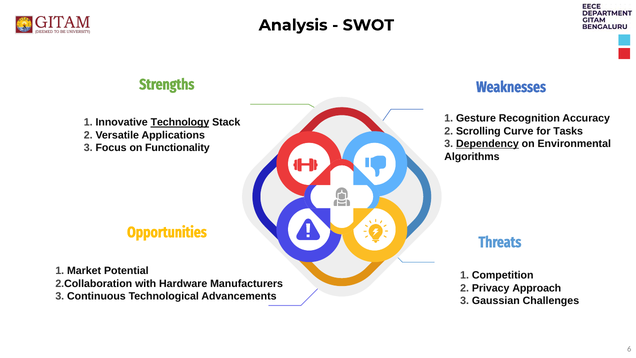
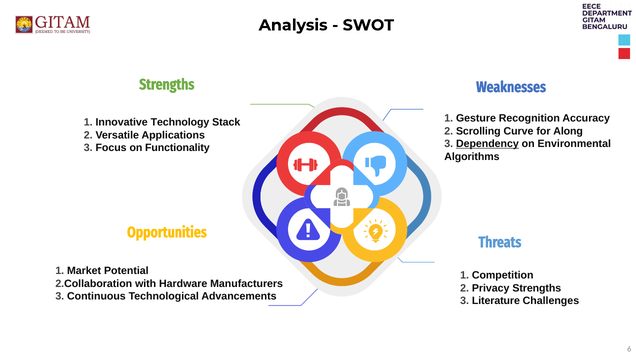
Technology underline: present -> none
Tasks: Tasks -> Along
Privacy Approach: Approach -> Strengths
Gaussian: Gaussian -> Literature
